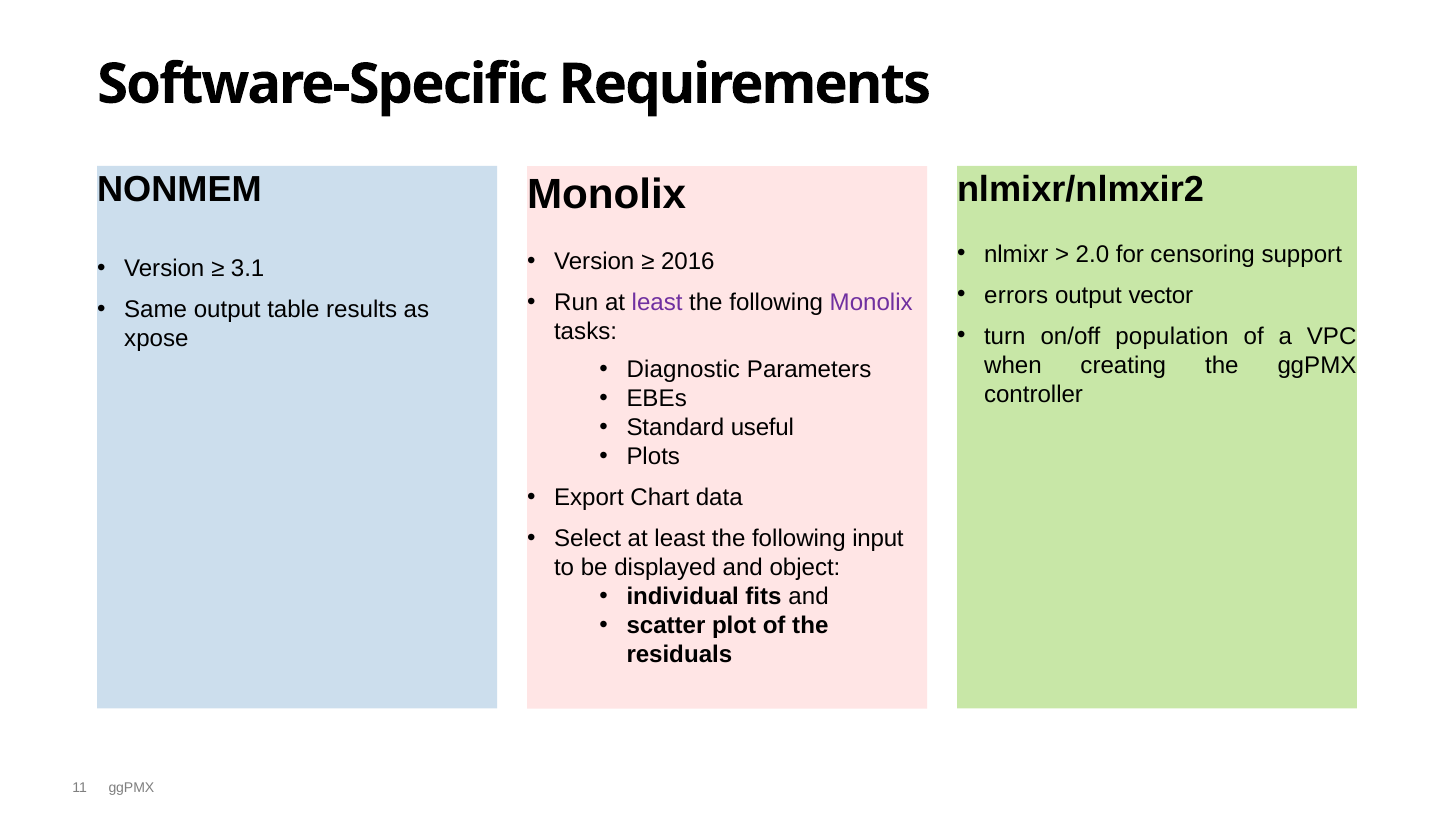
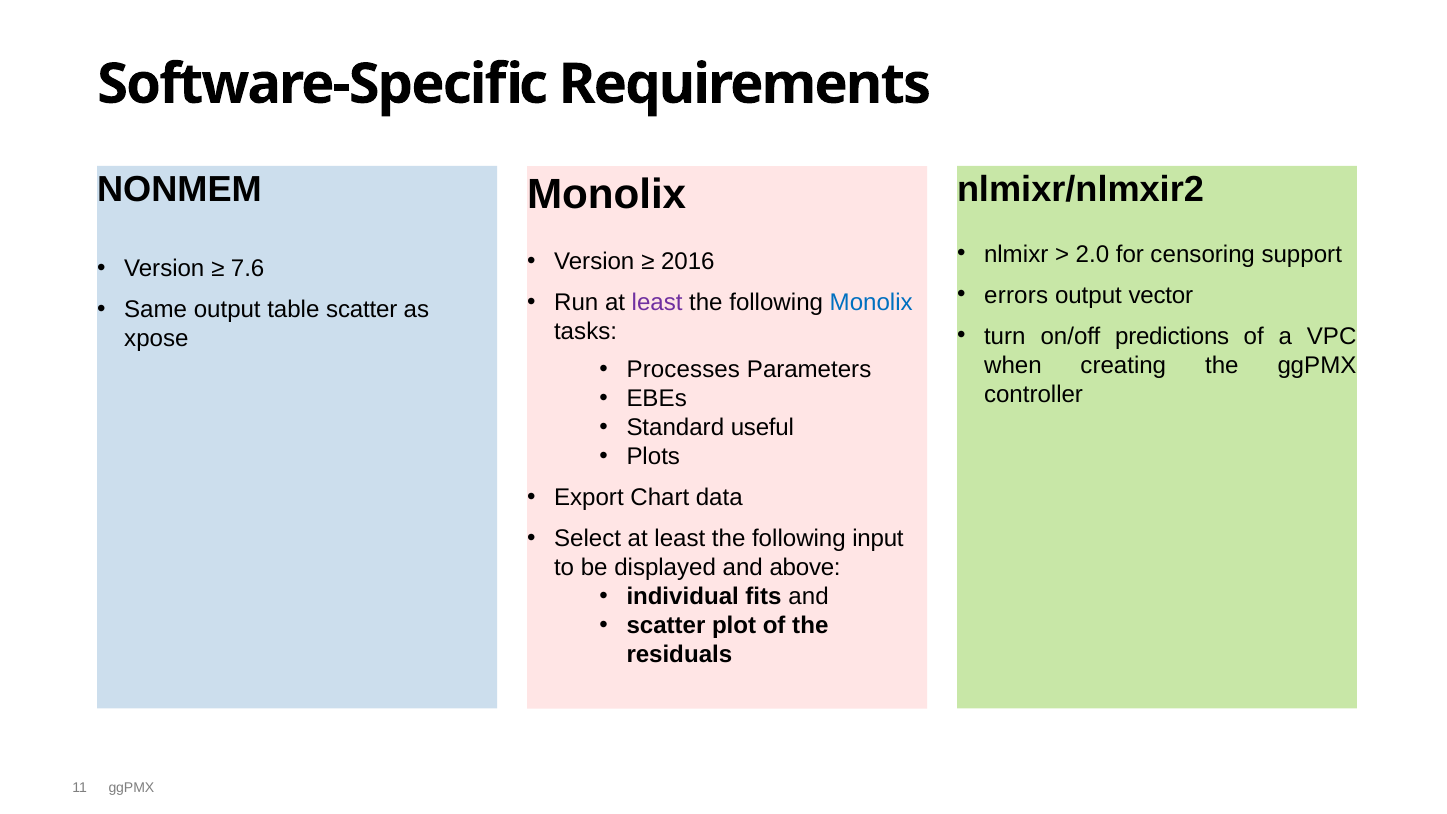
3.1: 3.1 -> 7.6
Monolix at (871, 303) colour: purple -> blue
table results: results -> scatter
population: population -> predictions
Diagnostic: Diagnostic -> Processes
object: object -> above
